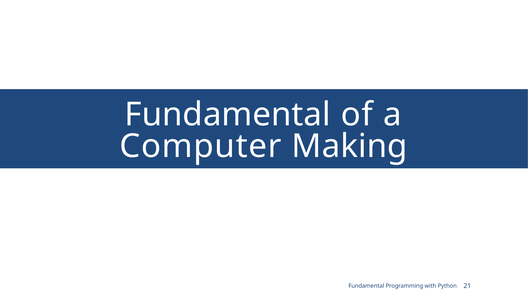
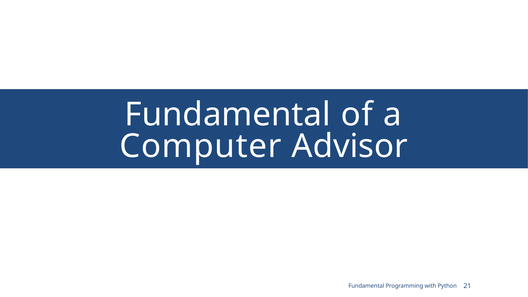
Making: Making -> Advisor
